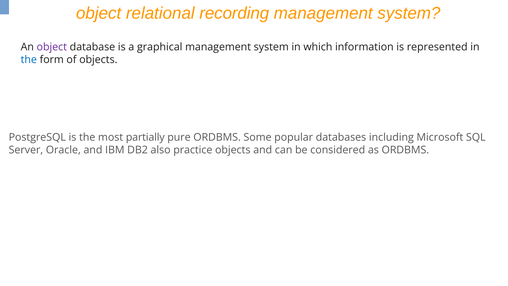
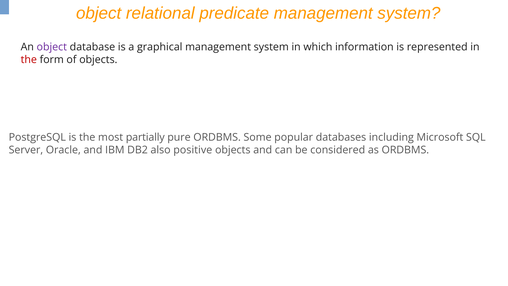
recording: recording -> predicate
the at (29, 60) colour: blue -> red
practice: practice -> positive
